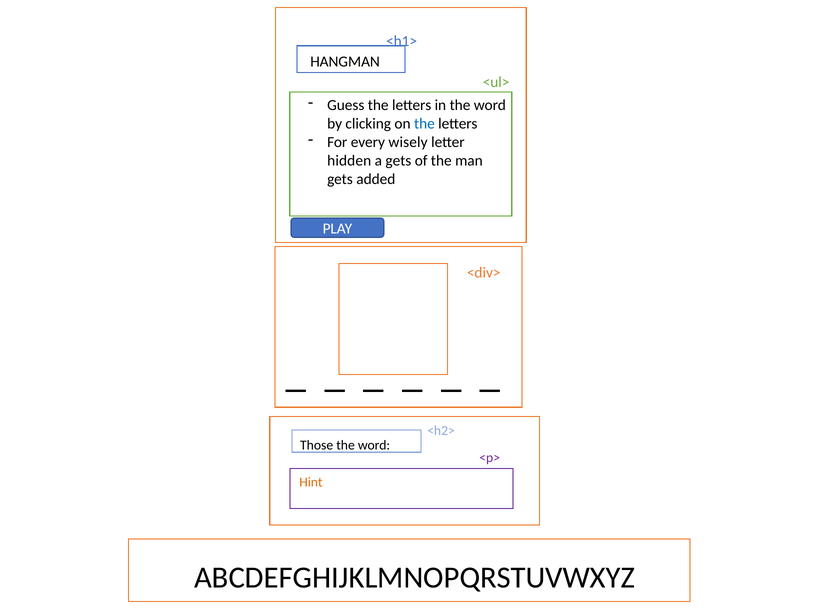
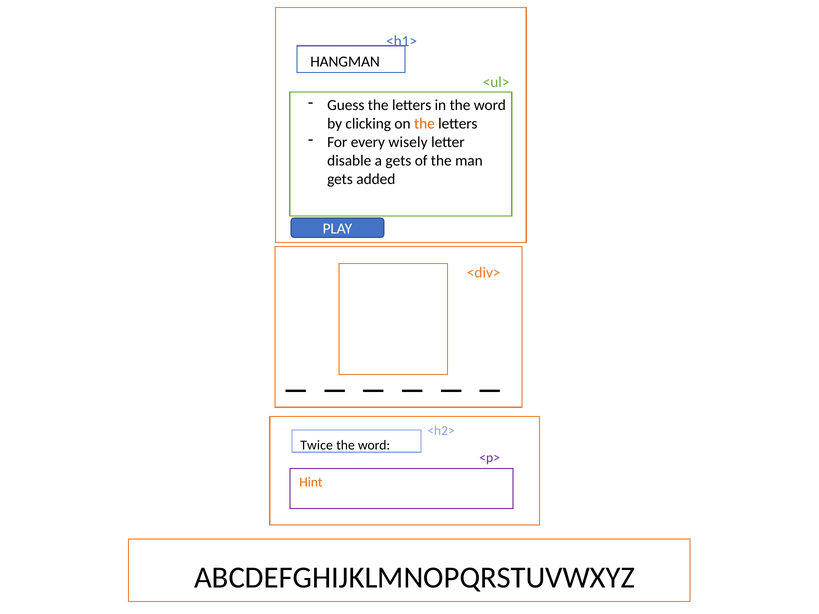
the at (424, 124) colour: blue -> orange
hidden: hidden -> disable
Those: Those -> Twice
